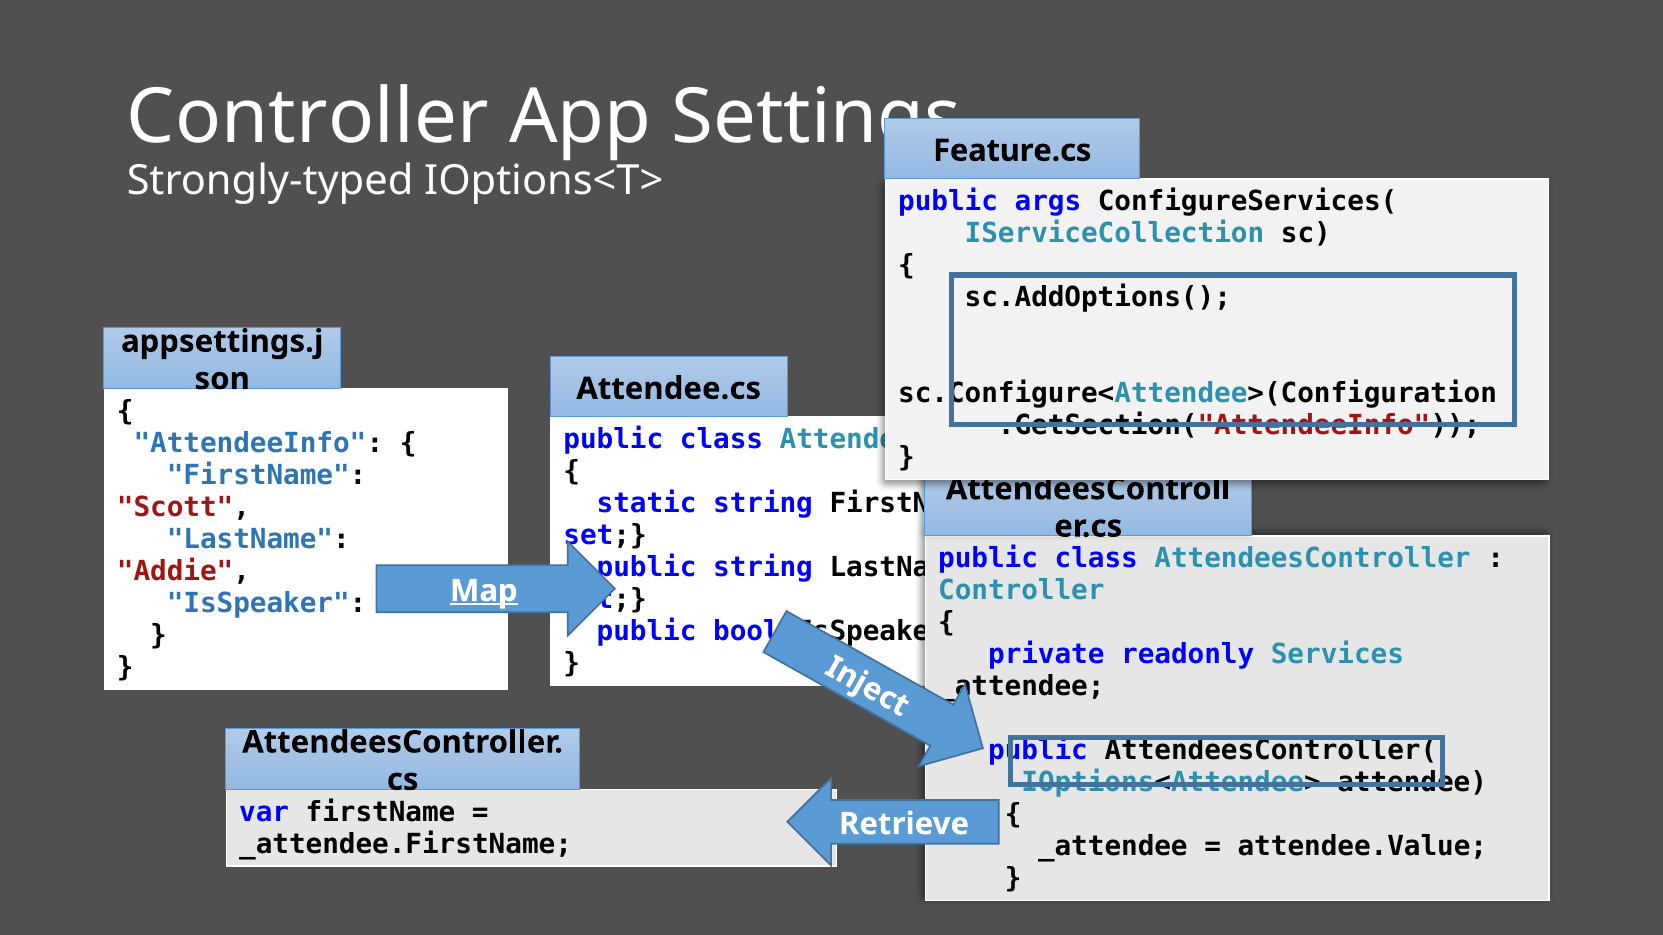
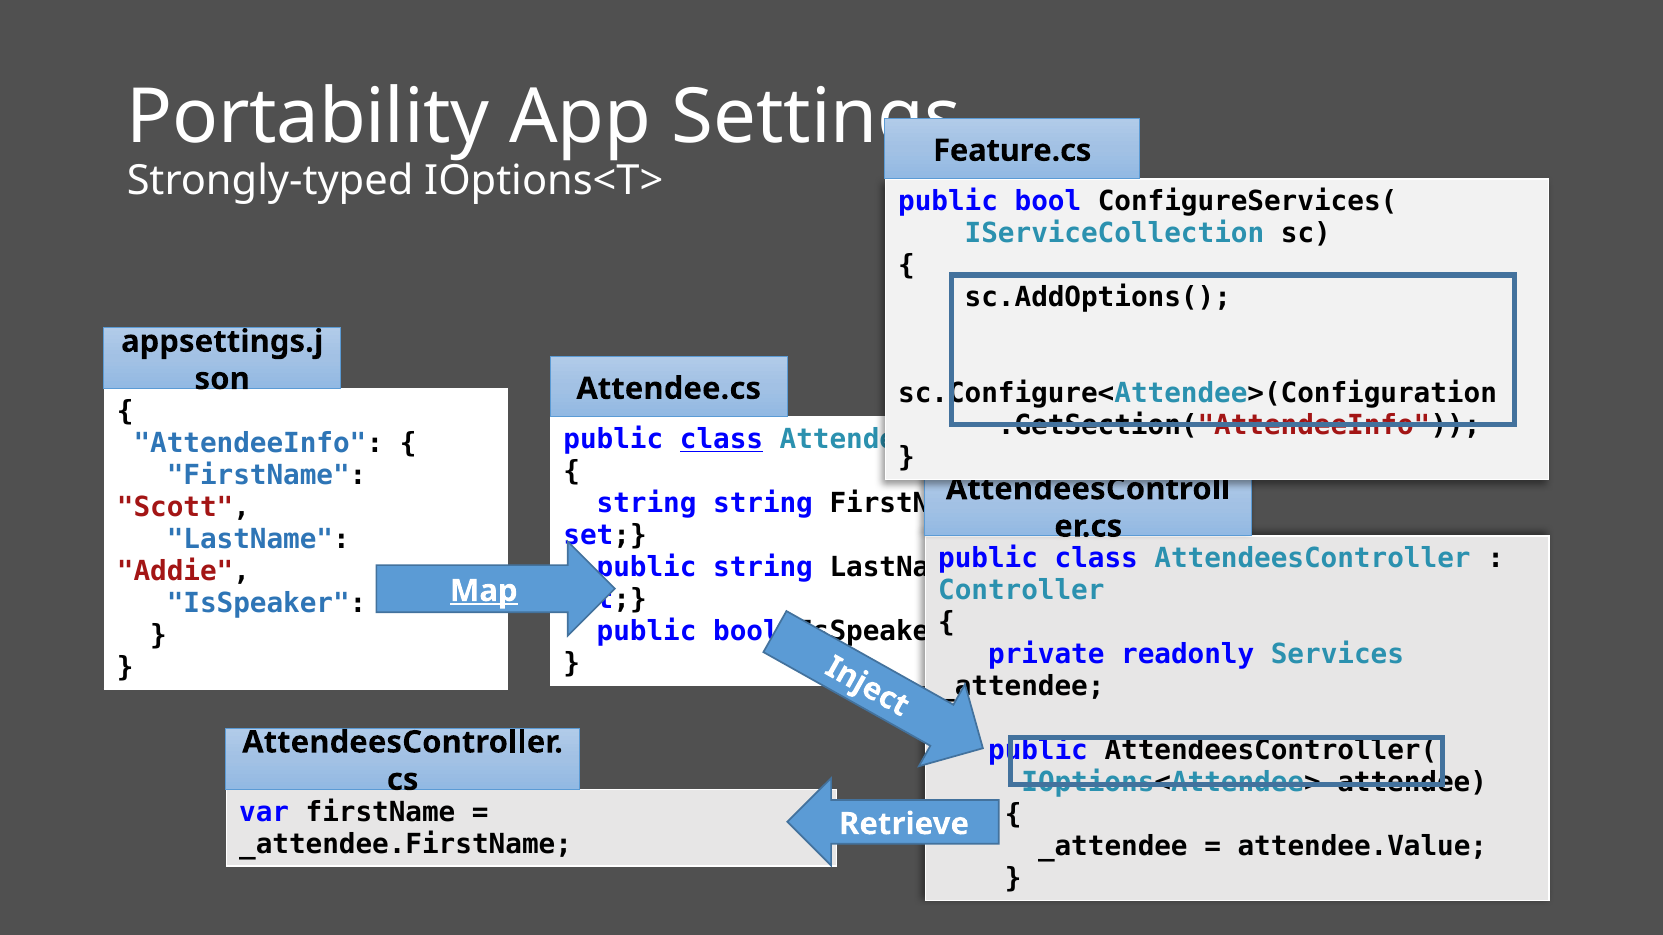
Controller at (308, 117): Controller -> Portability
args at (1048, 202): args -> bool
class at (722, 440) underline: none -> present
static at (647, 504): static -> string
